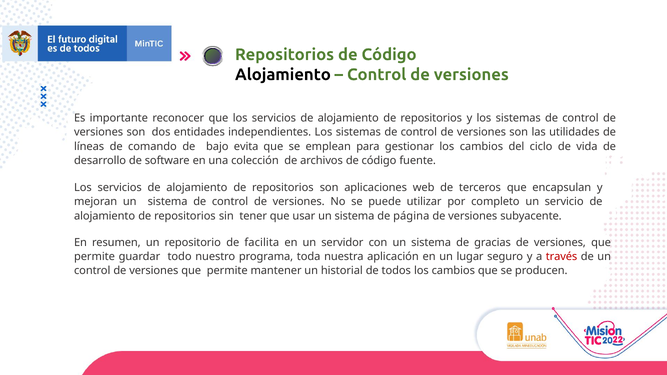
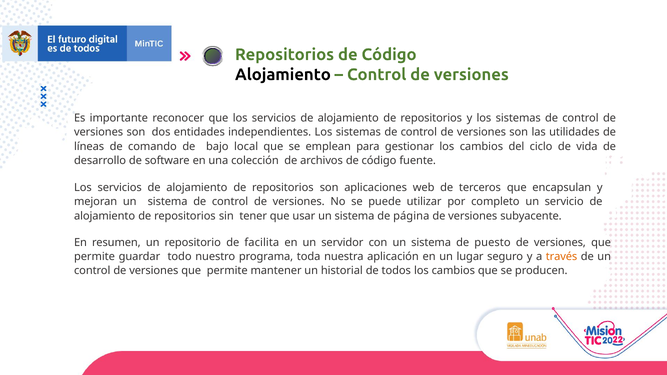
evita: evita -> local
gracias: gracias -> puesto
través colour: red -> orange
